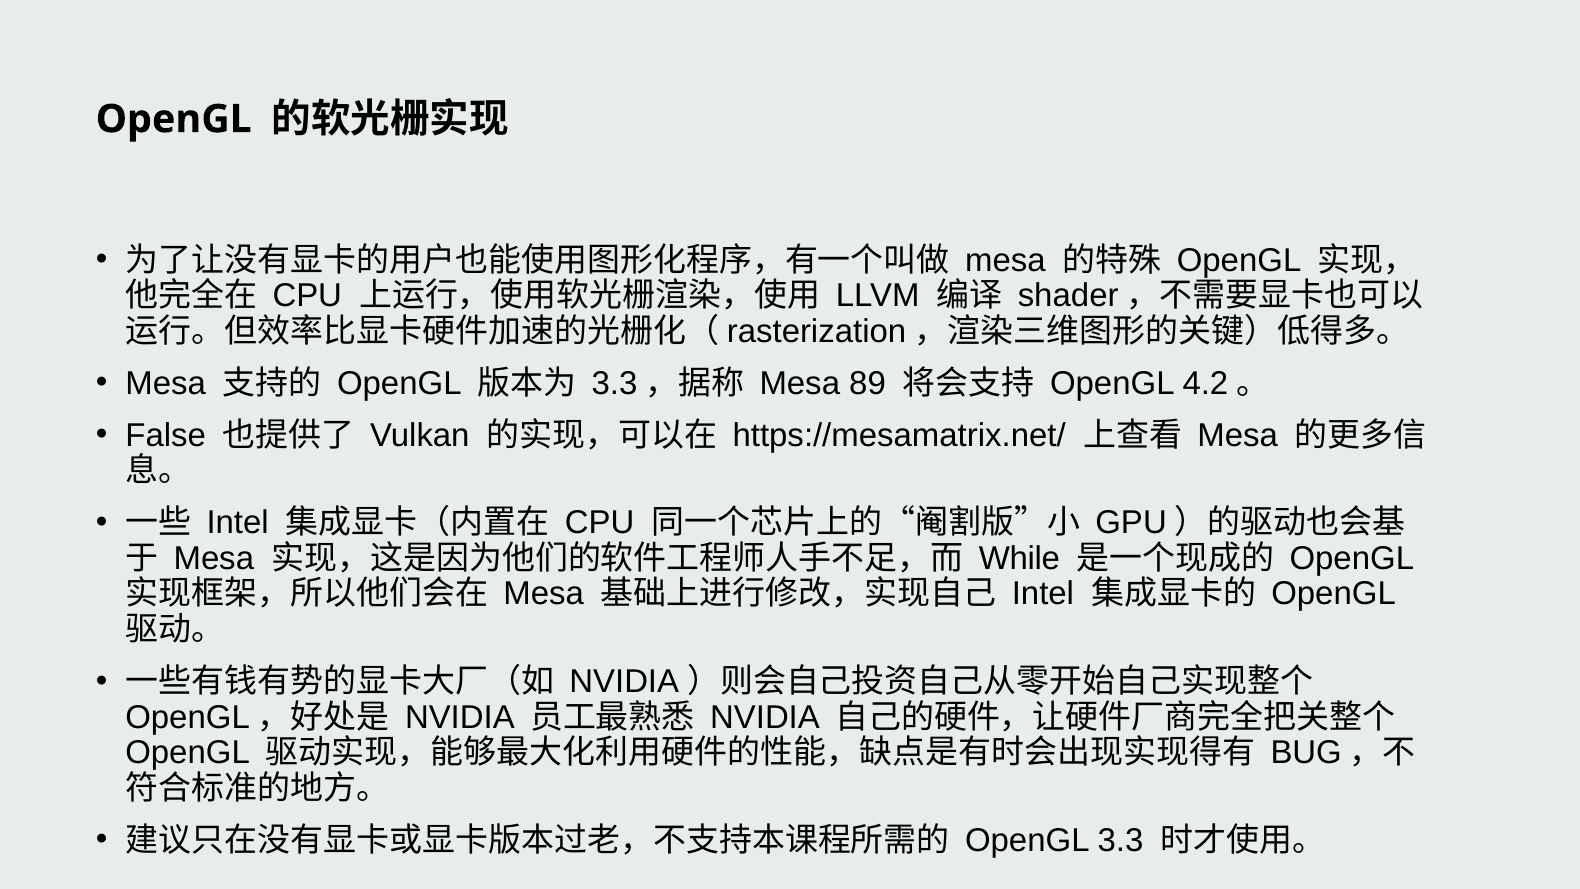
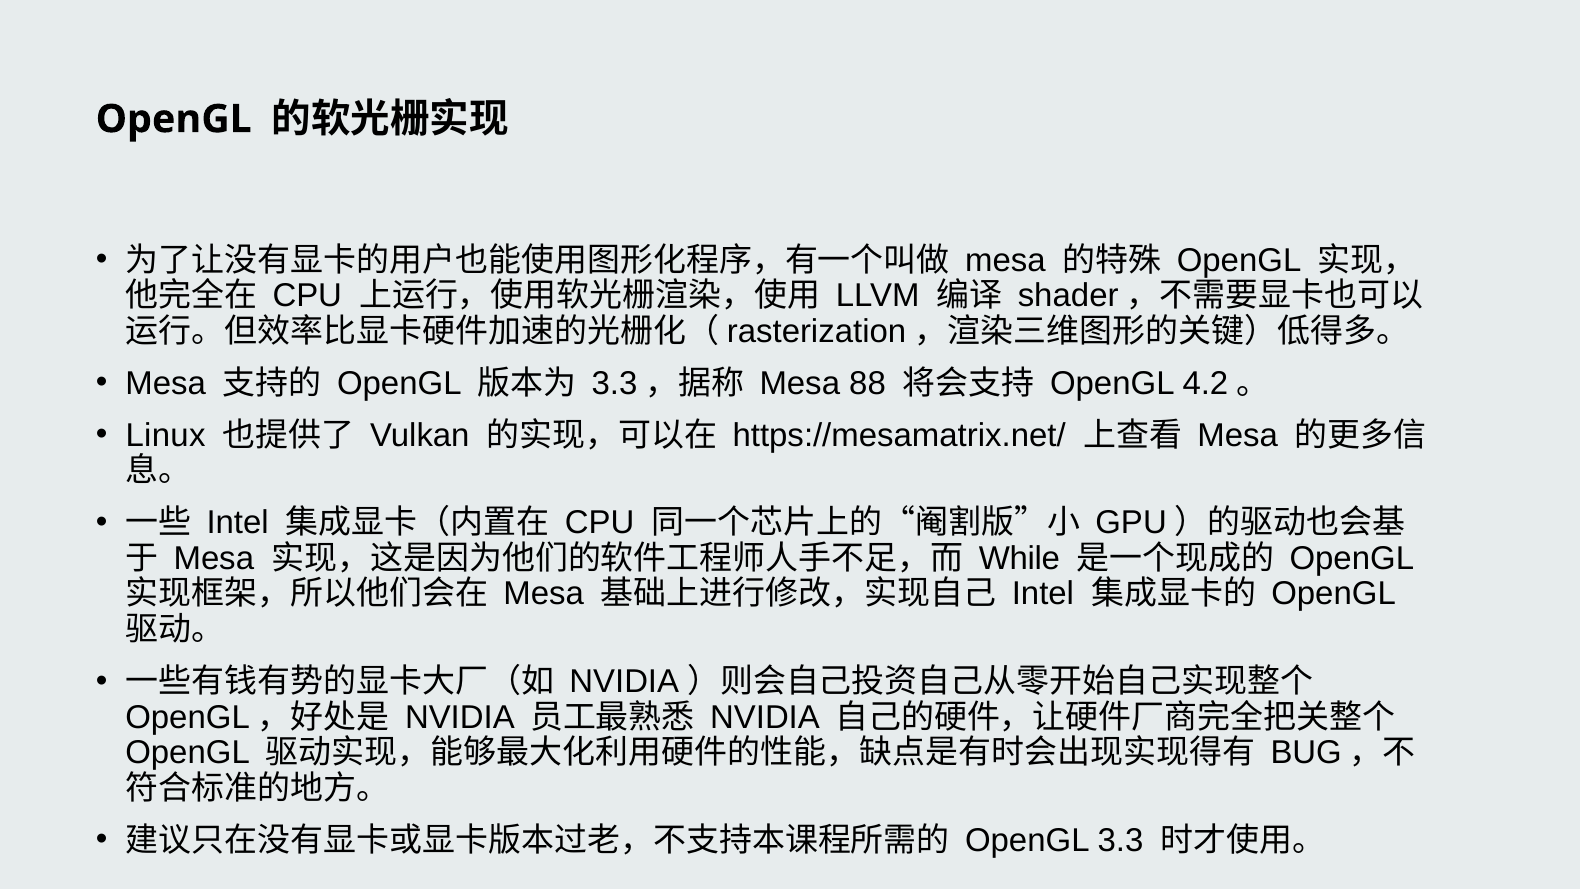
89: 89 -> 88
False: False -> Linux
